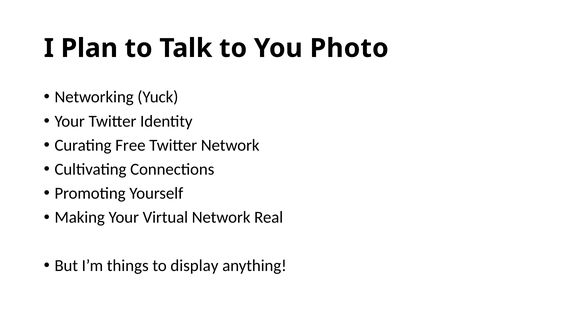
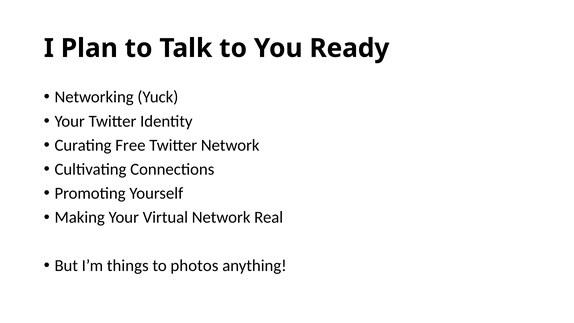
Photo: Photo -> Ready
display: display -> photos
